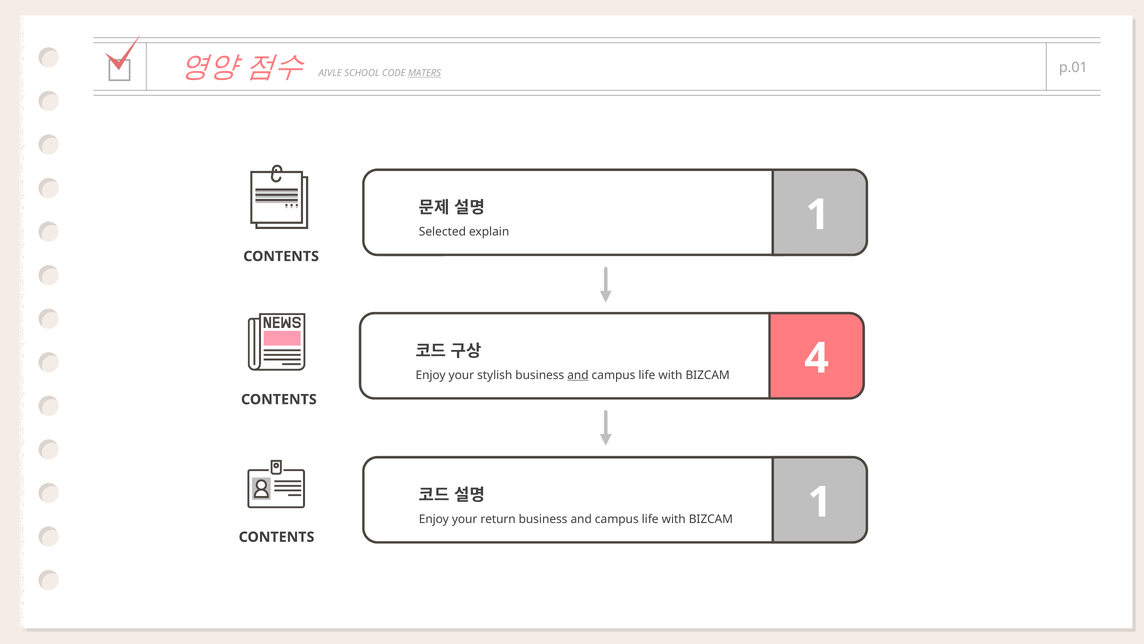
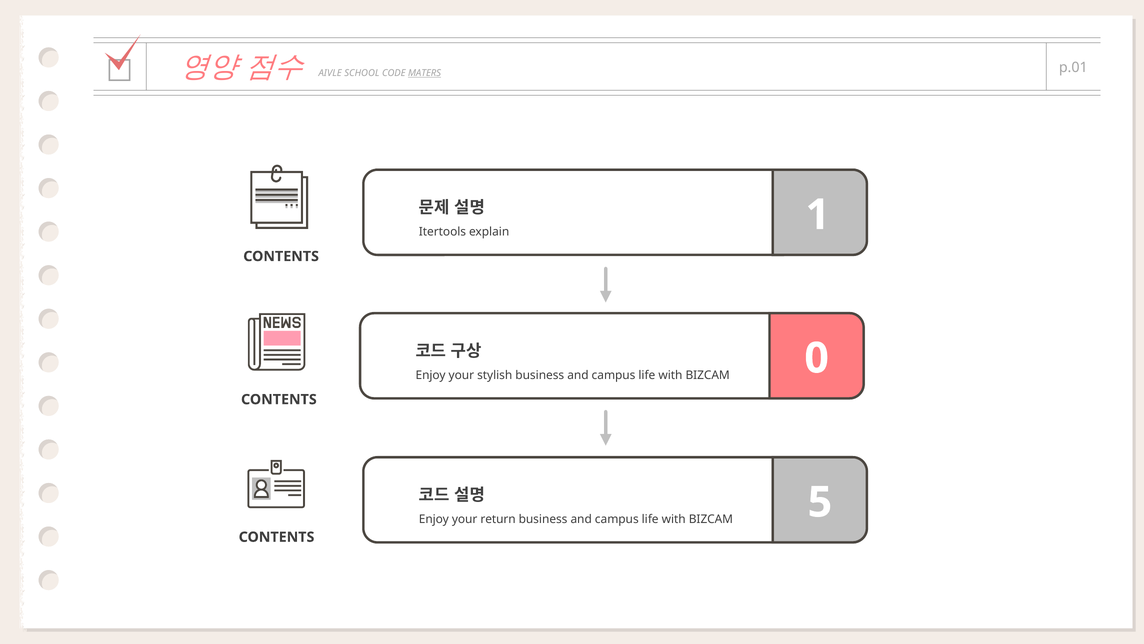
Selected: Selected -> Itertools
and at (578, 375) underline: present -> none
4: 4 -> 0
BIZCAM 1: 1 -> 5
